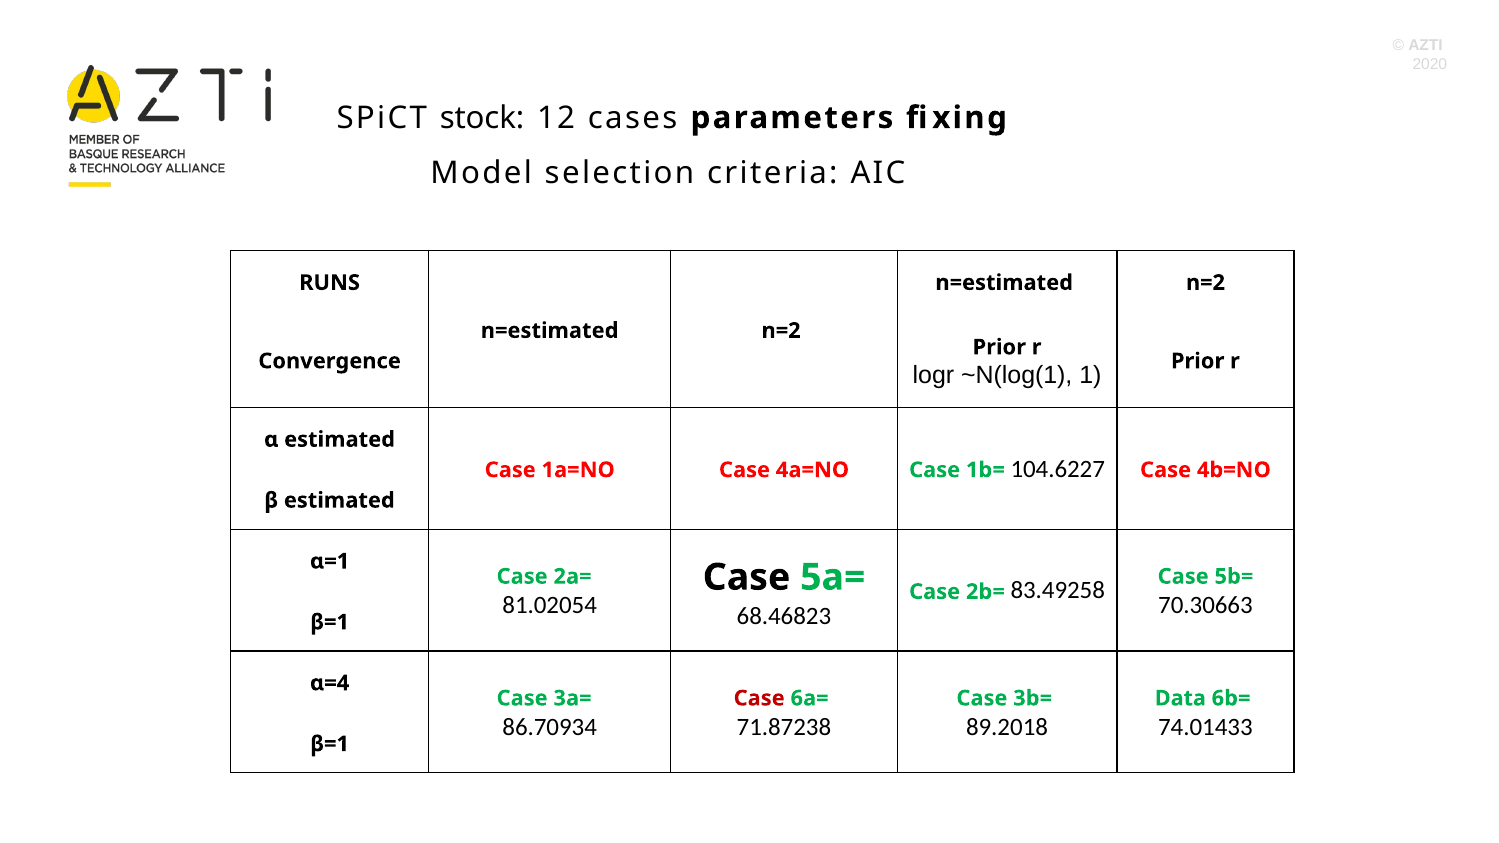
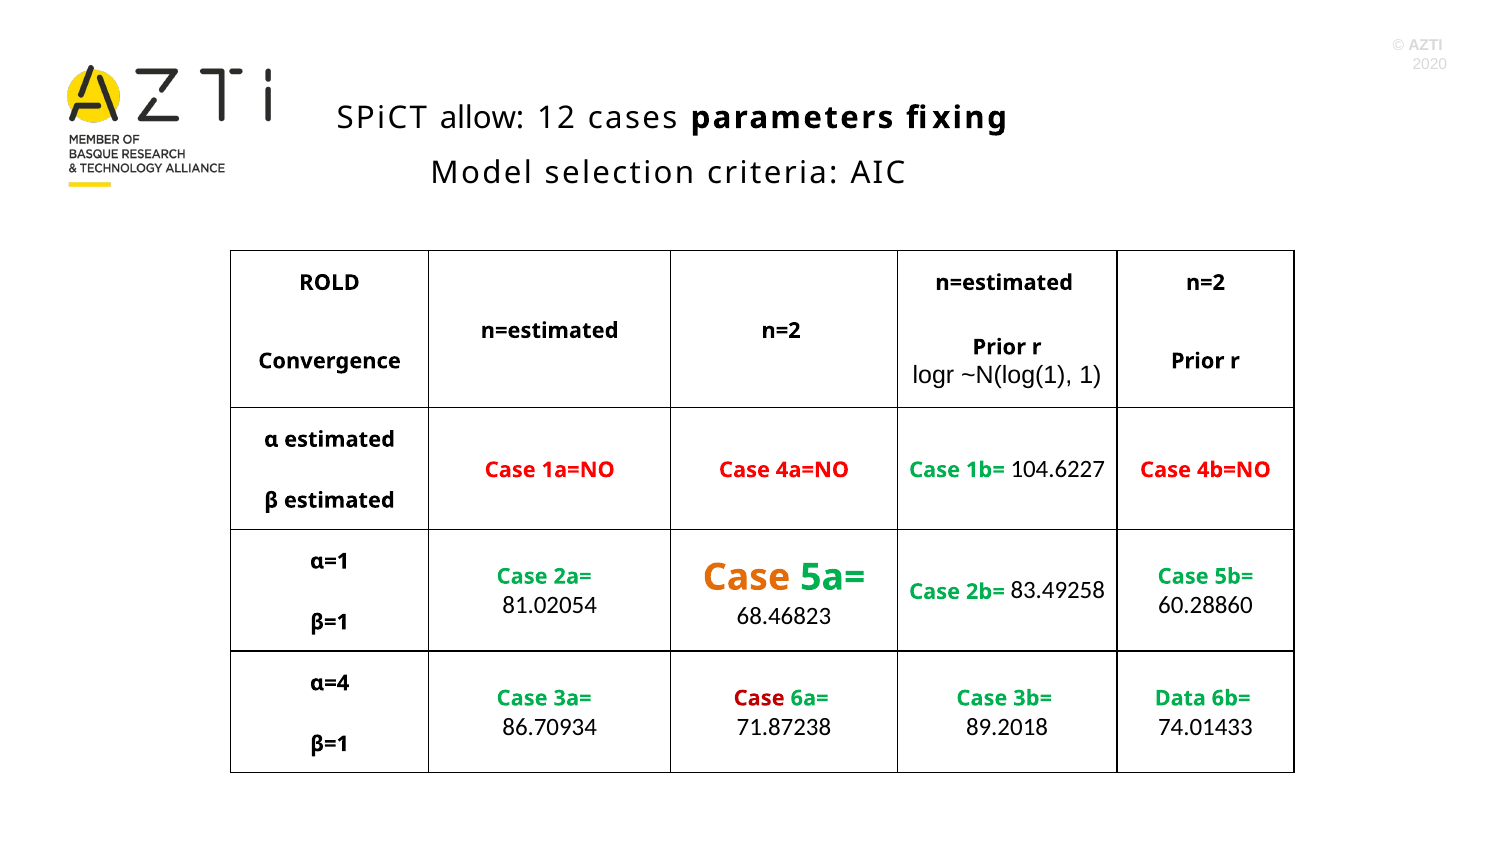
stock: stock -> allow
RUNS: RUNS -> ROLD
Case at (746, 577) colour: black -> orange
70.30663: 70.30663 -> 60.28860
